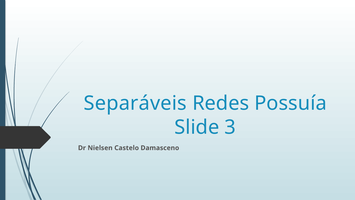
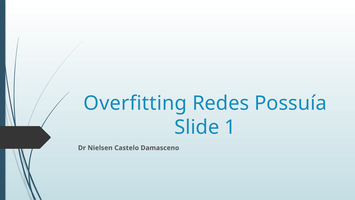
Separáveis: Separáveis -> Overfitting
3: 3 -> 1
